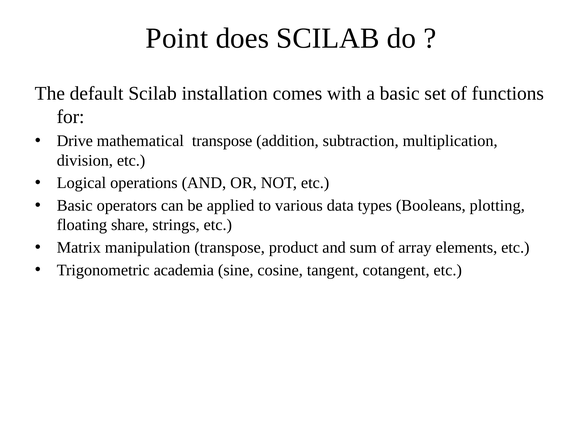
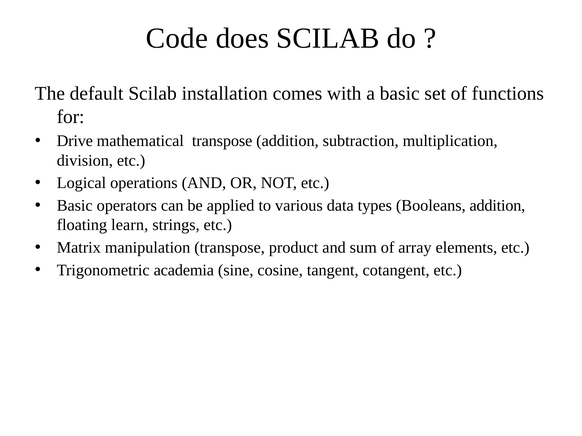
Point: Point -> Code
Booleans plotting: plotting -> addition
share: share -> learn
